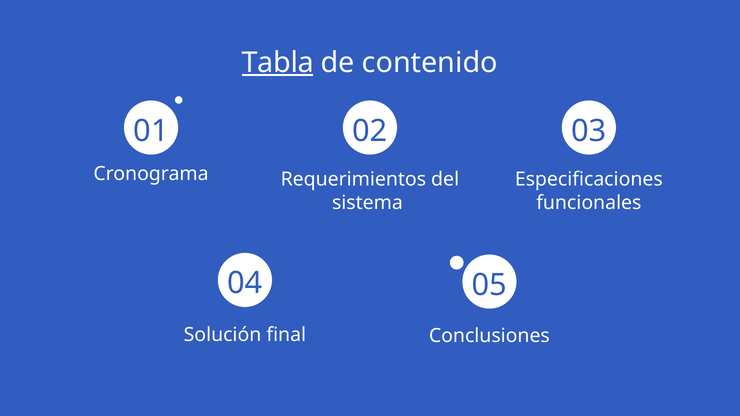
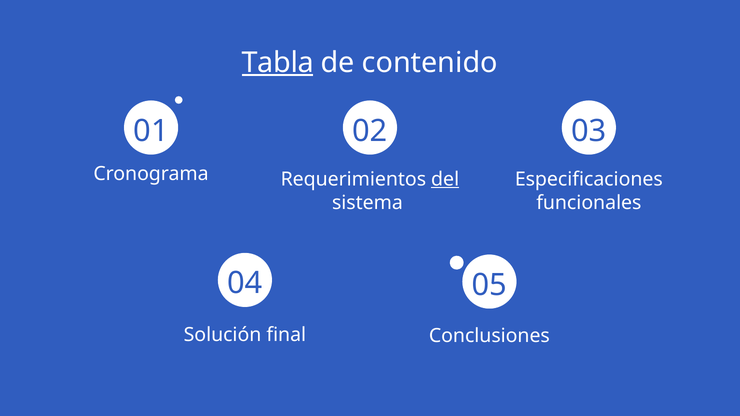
del underline: none -> present
